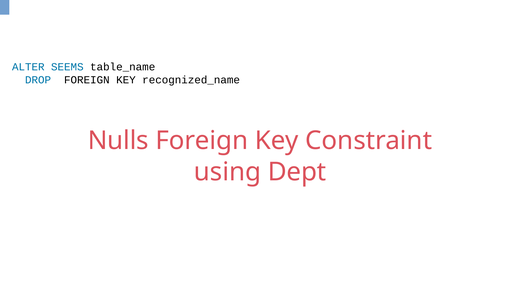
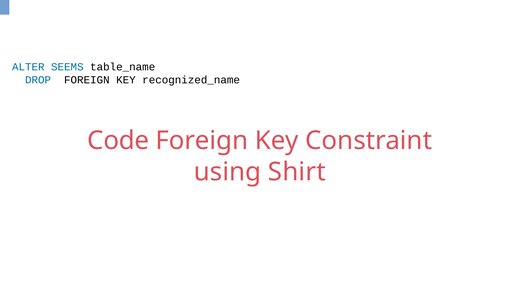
Nulls: Nulls -> Code
Dept: Dept -> Shirt
